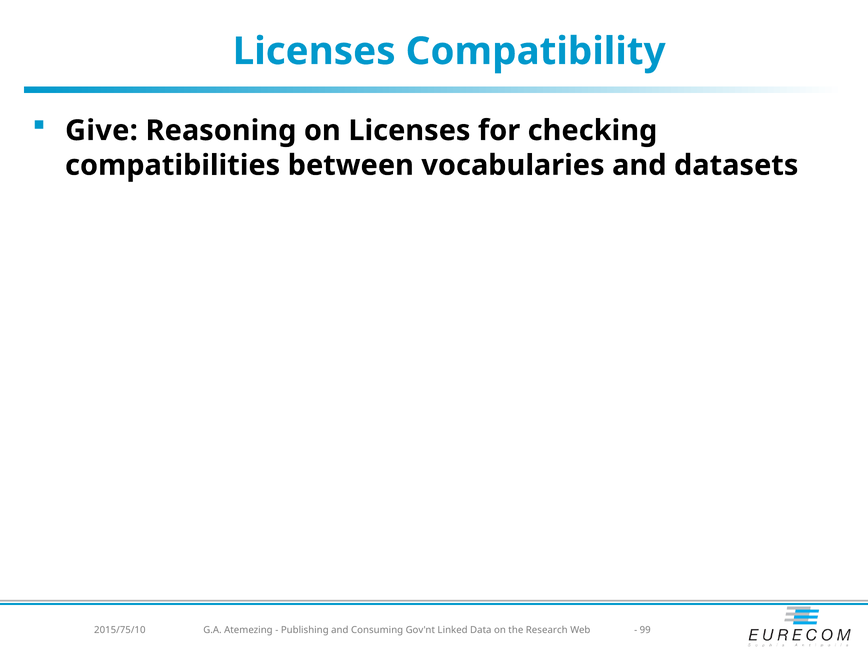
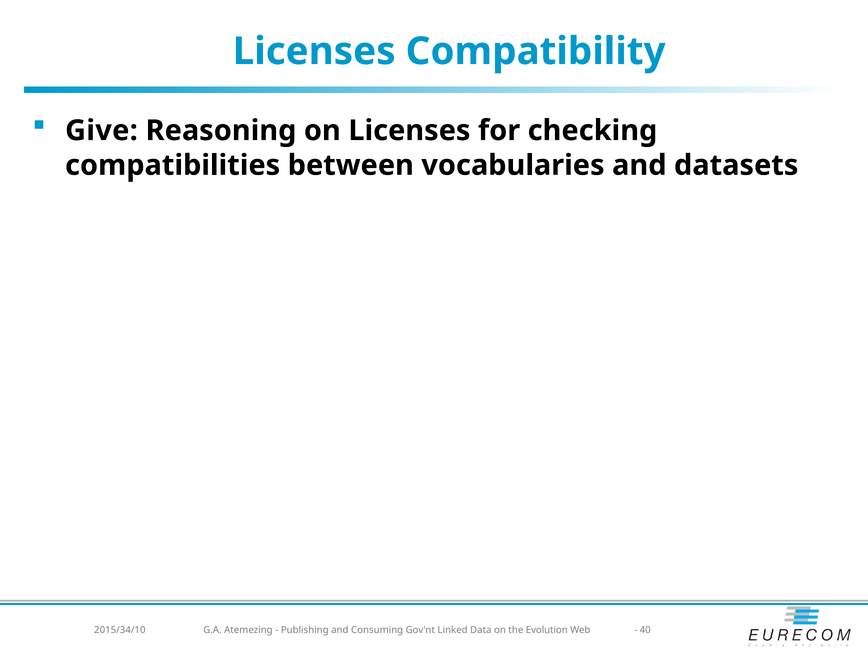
2015/75/10: 2015/75/10 -> 2015/34/10
Research: Research -> Evolution
99: 99 -> 40
